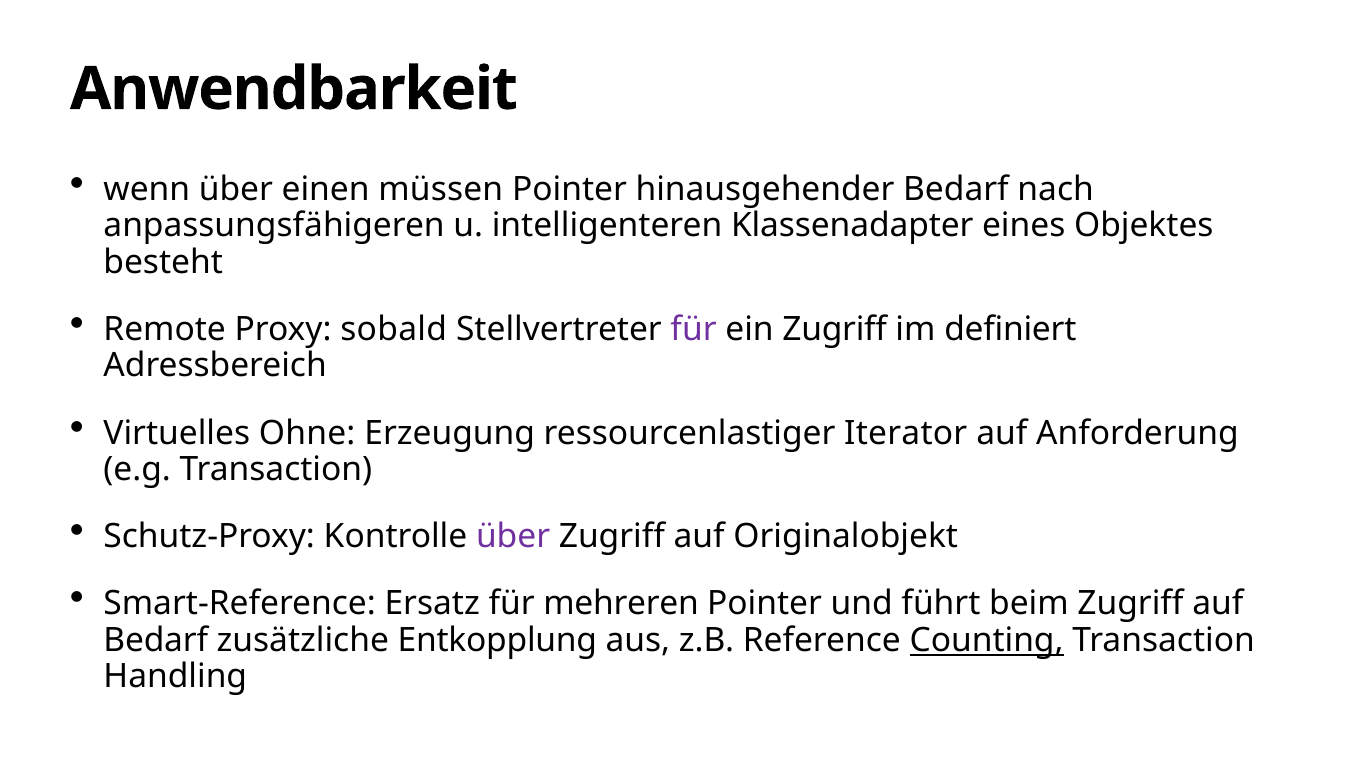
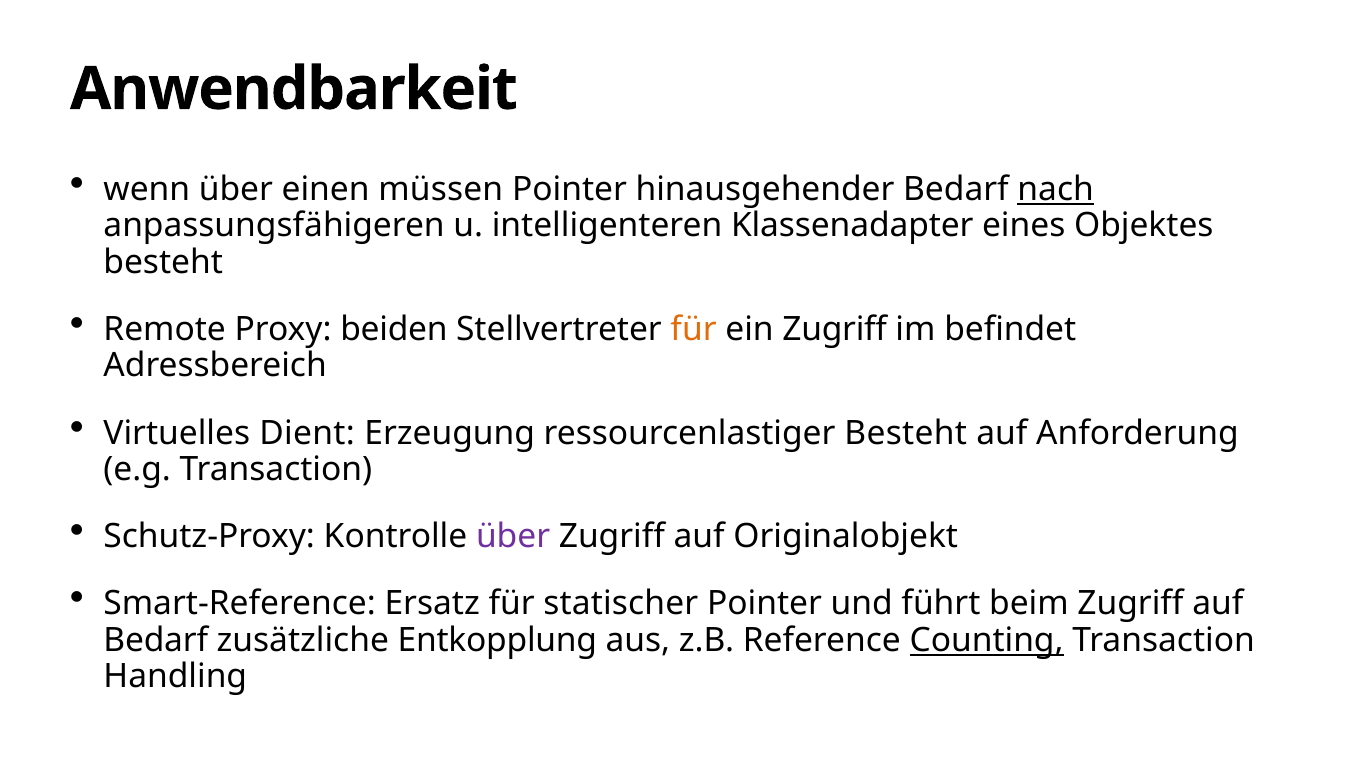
nach underline: none -> present
sobald: sobald -> beiden
für at (694, 329) colour: purple -> orange
definiert: definiert -> befindet
Ohne: Ohne -> Dient
ressourcenlastiger Iterator: Iterator -> Besteht
mehreren: mehreren -> statischer
